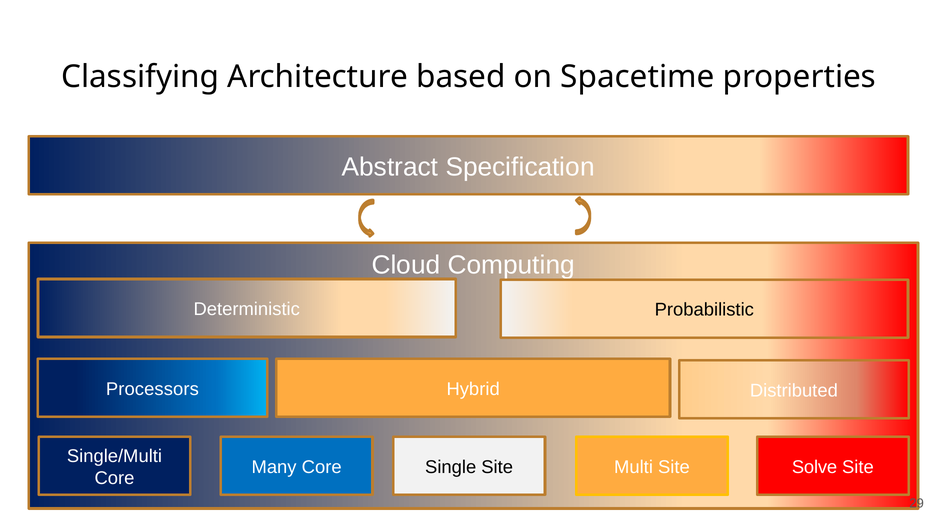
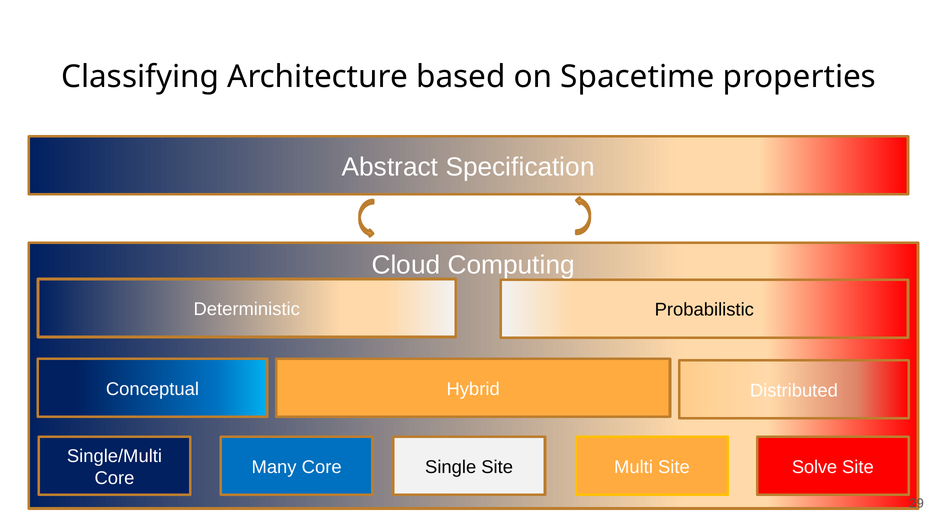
Processors: Processors -> Conceptual
